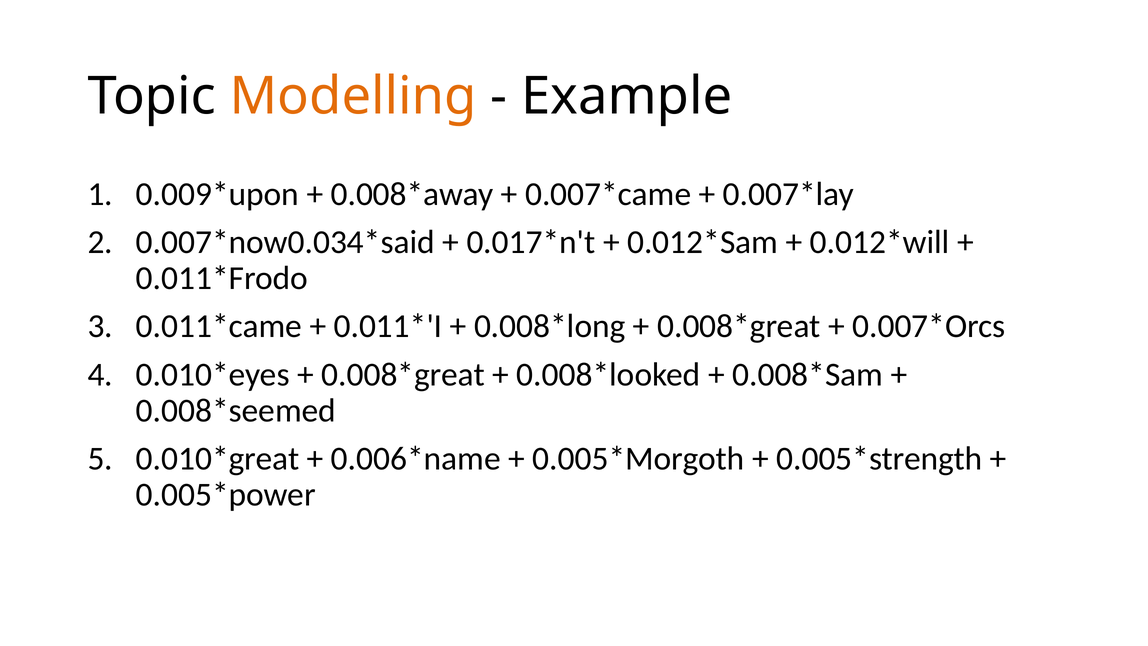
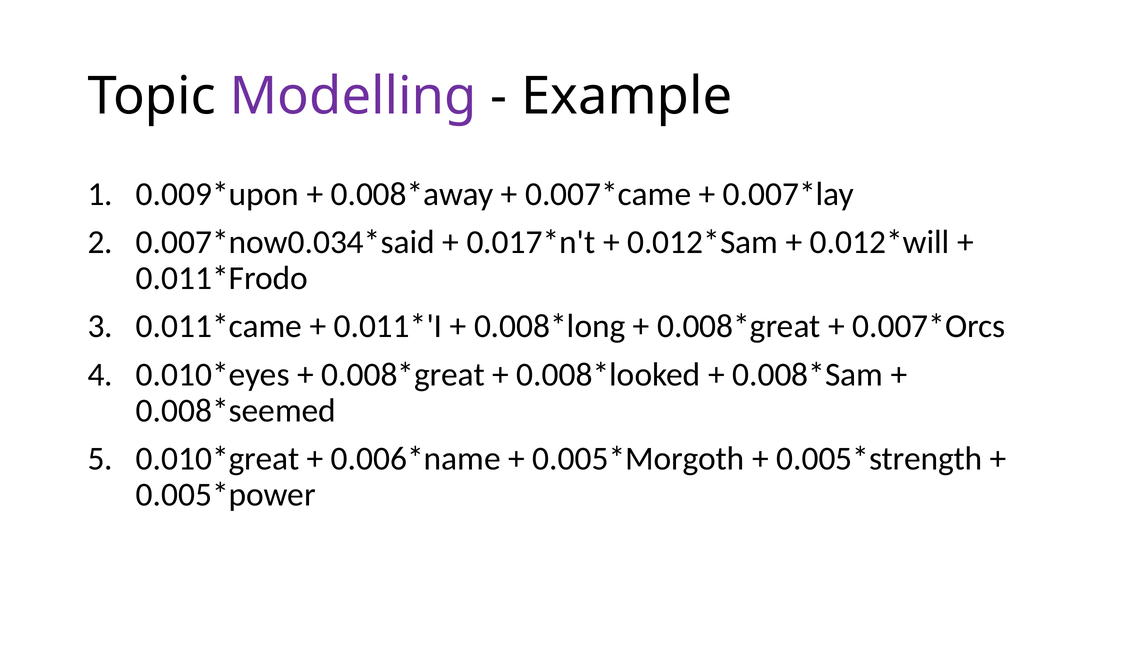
Modelling colour: orange -> purple
